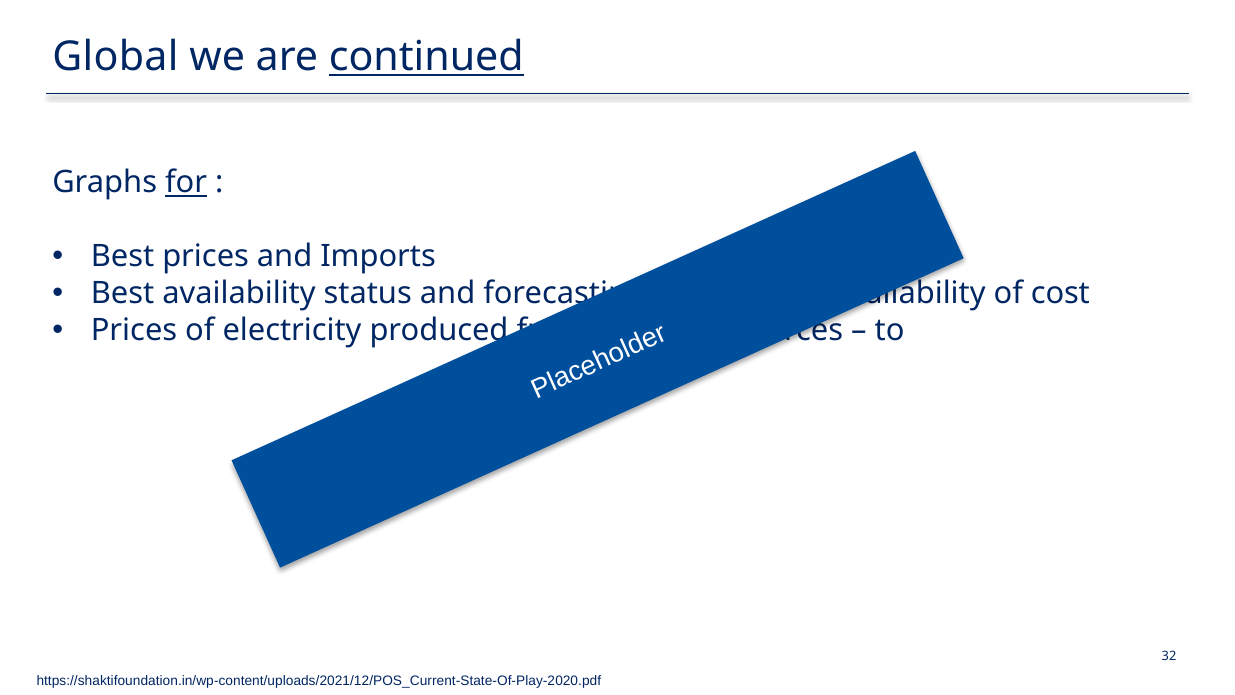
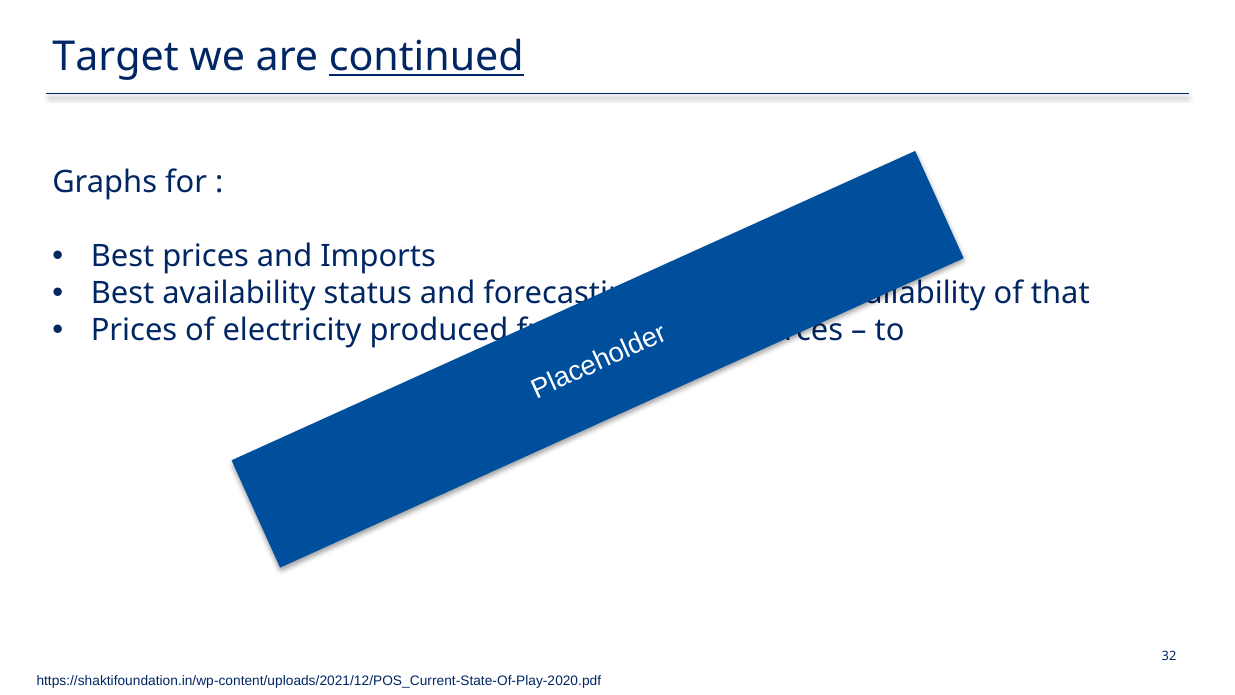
Global: Global -> Target
for underline: present -> none
cost: cost -> that
